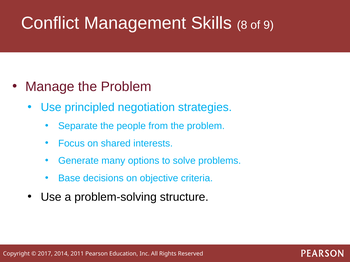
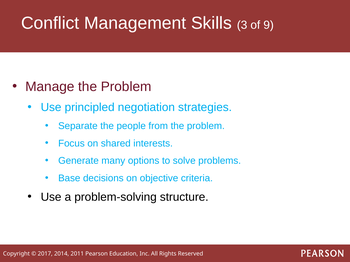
8: 8 -> 3
